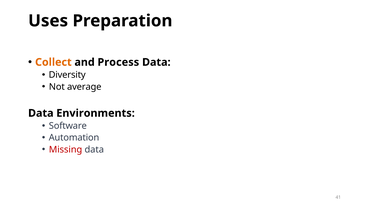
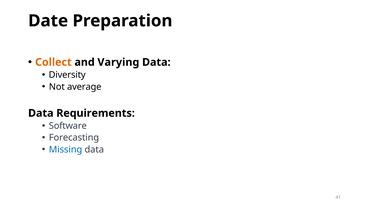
Uses: Uses -> Date
Process: Process -> Varying
Environments: Environments -> Requirements
Automation: Automation -> Forecasting
Missing colour: red -> blue
